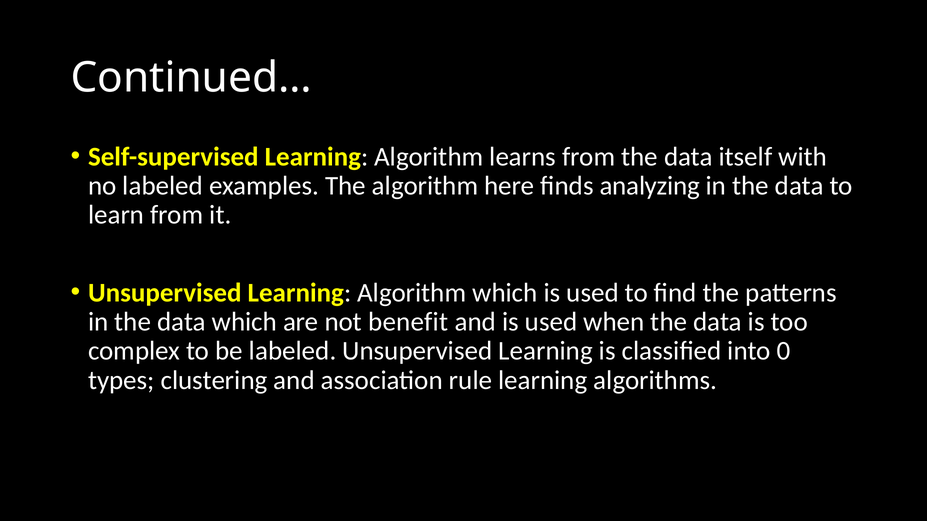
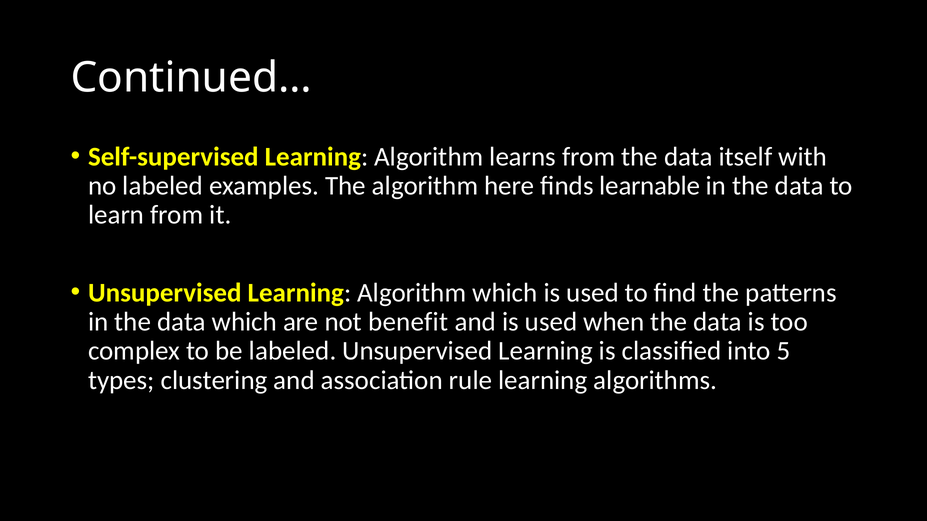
analyzing: analyzing -> learnable
0: 0 -> 5
